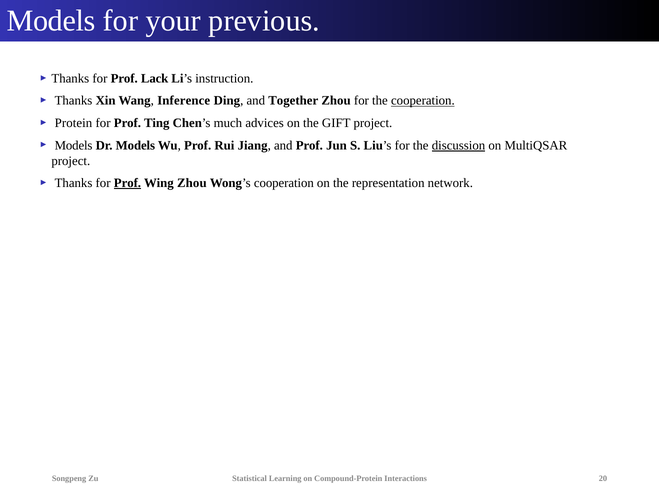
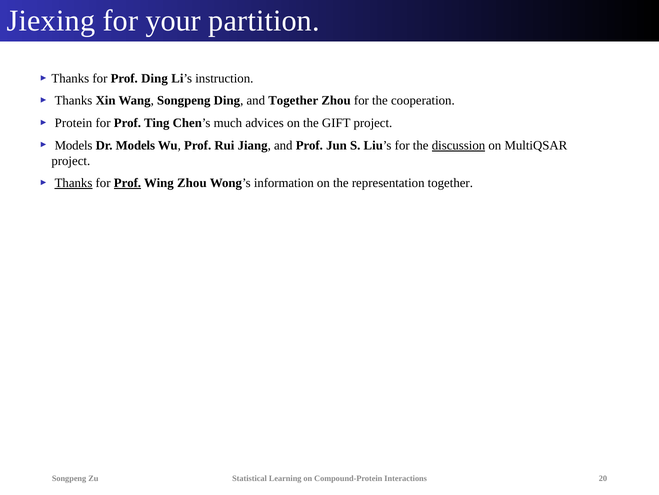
Models at (51, 21): Models -> Jiexing
previous: previous -> partition
Prof Lack: Lack -> Ding
Wang Inference: Inference -> Songpeng
cooperation at (423, 101) underline: present -> none
Thanks at (74, 183) underline: none -> present
Wong’s cooperation: cooperation -> information
representation network: network -> together
